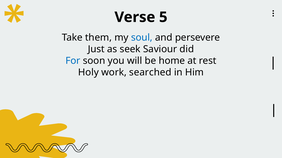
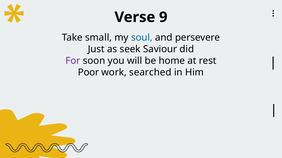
5: 5 -> 9
them: them -> small
For colour: blue -> purple
Holy: Holy -> Poor
